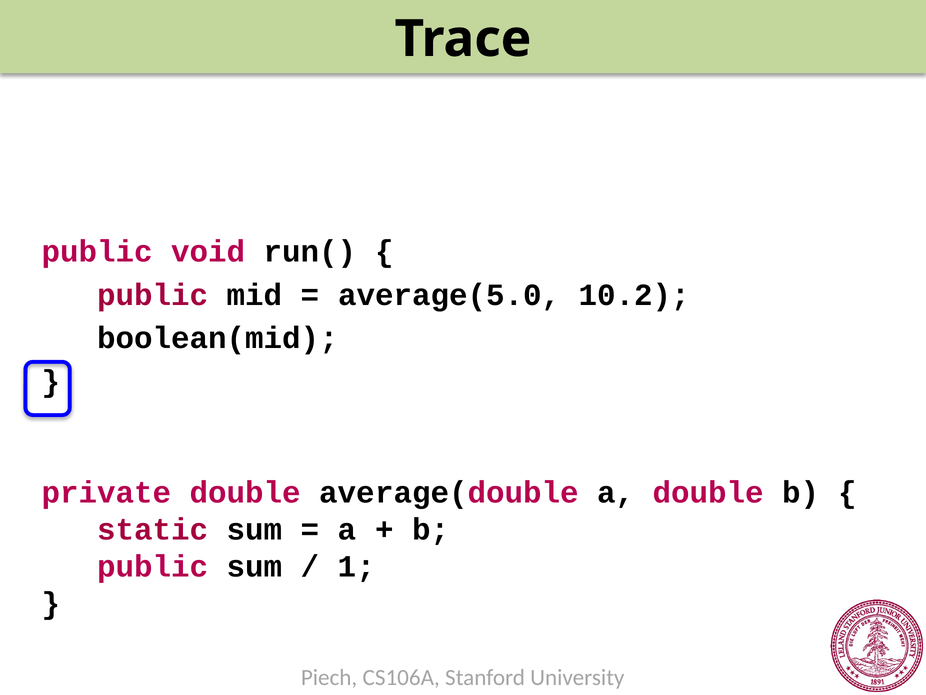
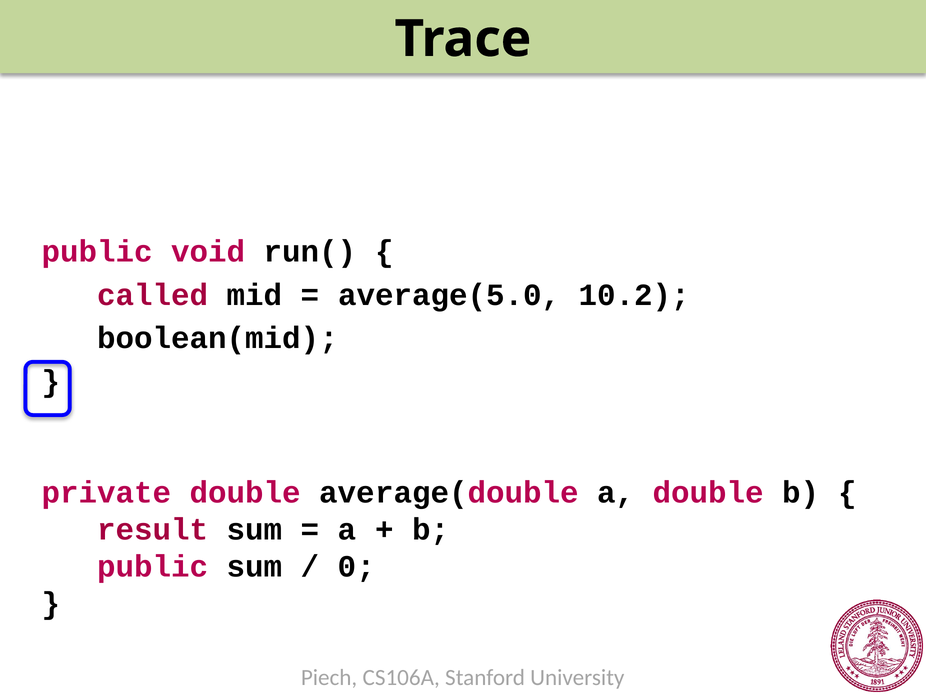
public at (153, 295): public -> called
static: static -> result
1: 1 -> 0
